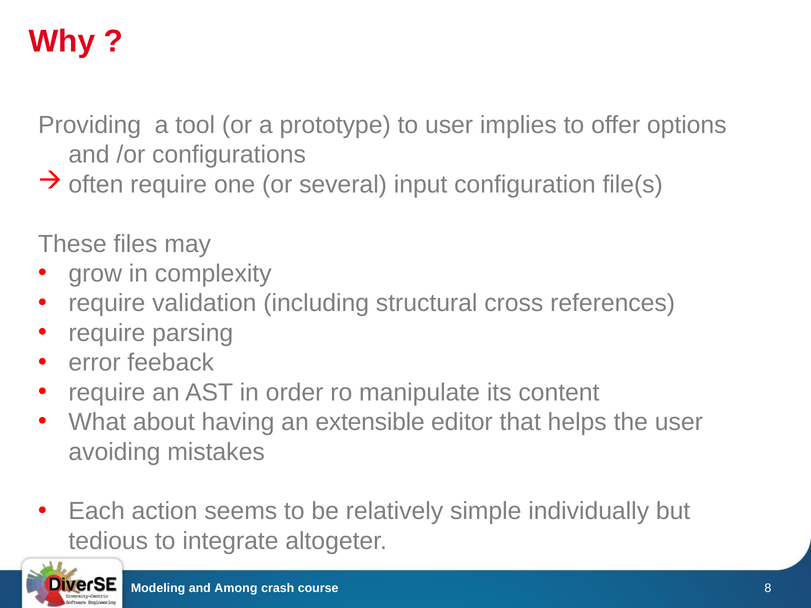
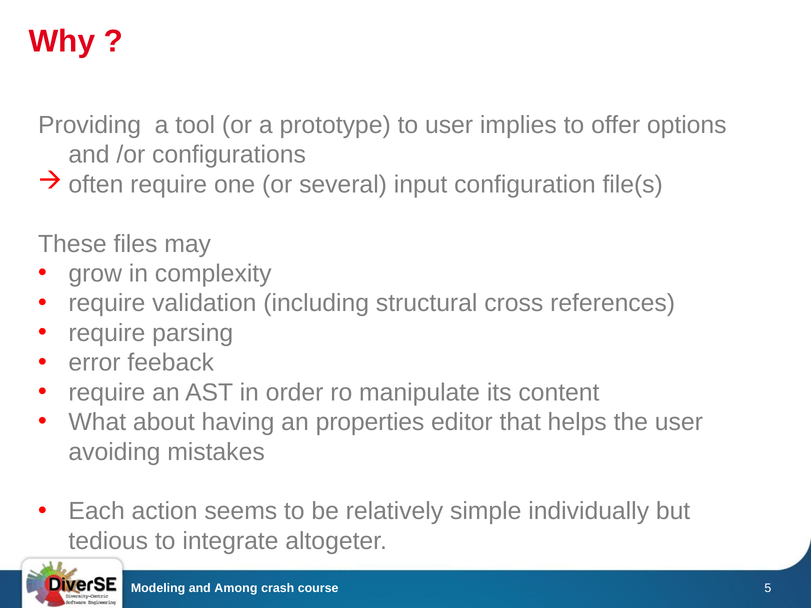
extensible: extensible -> properties
8: 8 -> 5
